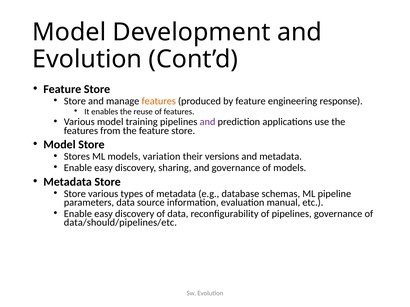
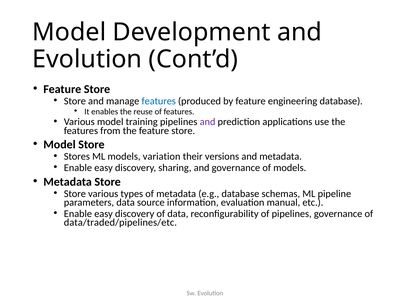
features at (159, 101) colour: orange -> blue
engineering response: response -> database
data/should/pipelines/etc: data/should/pipelines/etc -> data/traded/pipelines/etc
